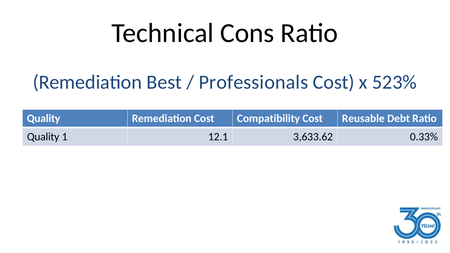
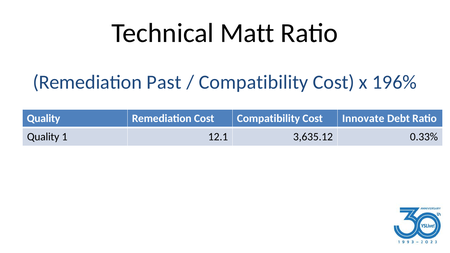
Cons: Cons -> Matt
Best: Best -> Past
Professionals at (253, 82): Professionals -> Compatibility
523%: 523% -> 196%
Reusable: Reusable -> Innovate
3,633.62: 3,633.62 -> 3,635.12
